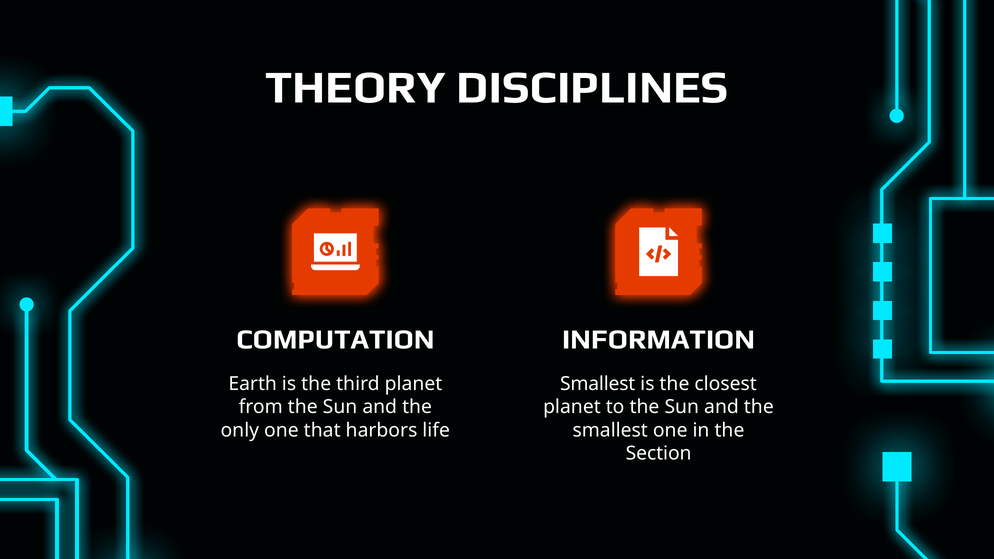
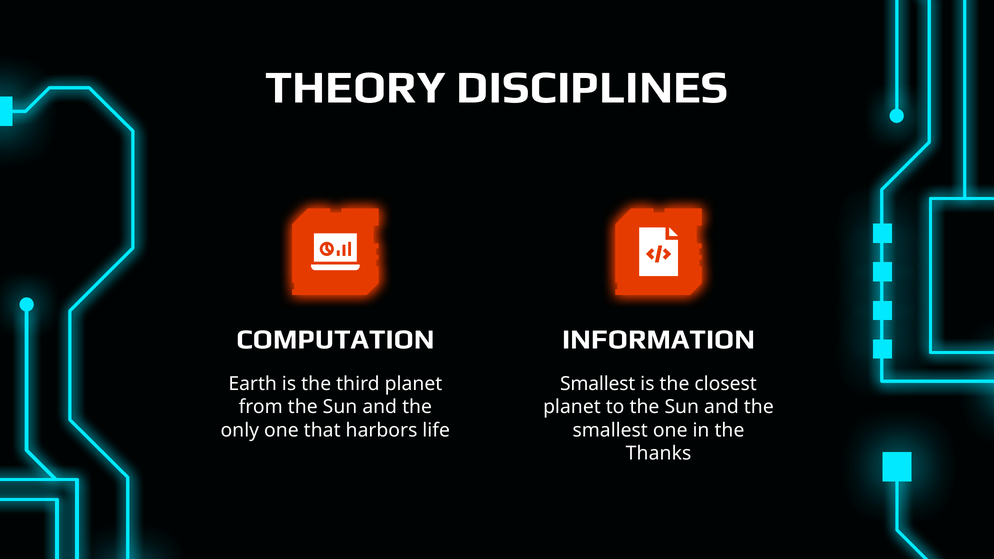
Section: Section -> Thanks
